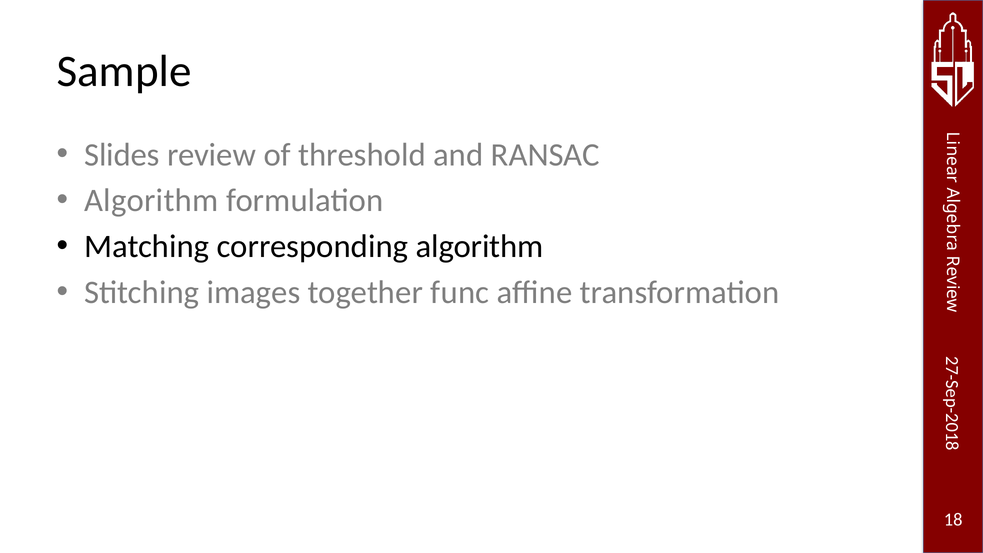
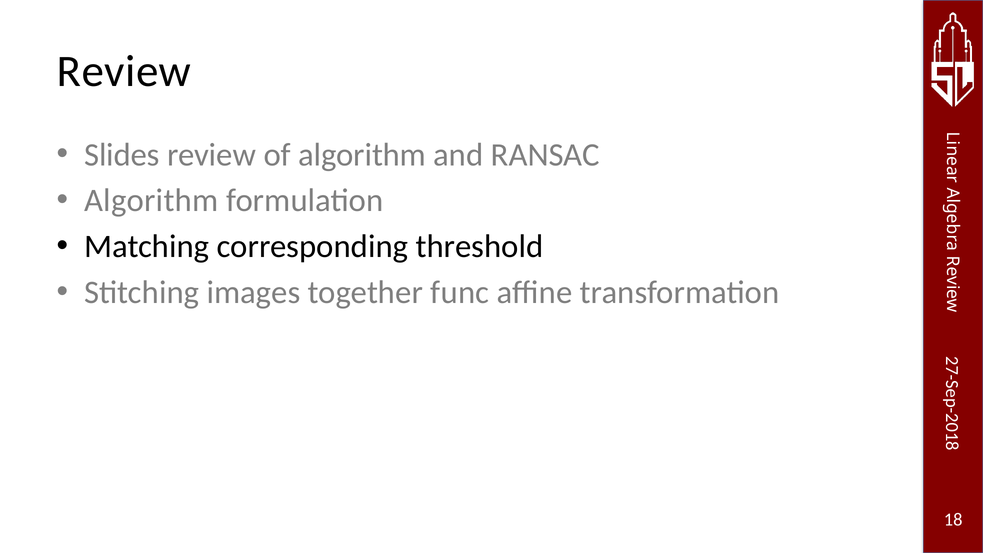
Sample at (124, 71): Sample -> Review
of threshold: threshold -> algorithm
corresponding algorithm: algorithm -> threshold
